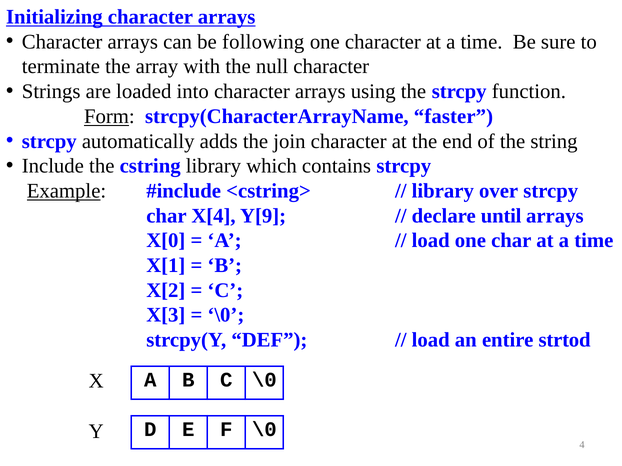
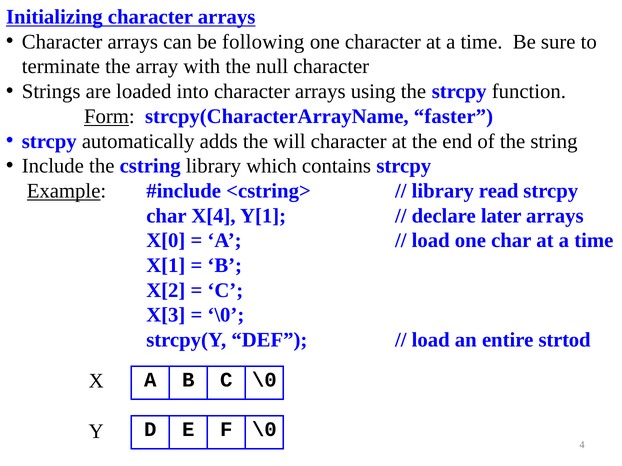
join: join -> will
over: over -> read
Y[9: Y[9 -> Y[1
until: until -> later
